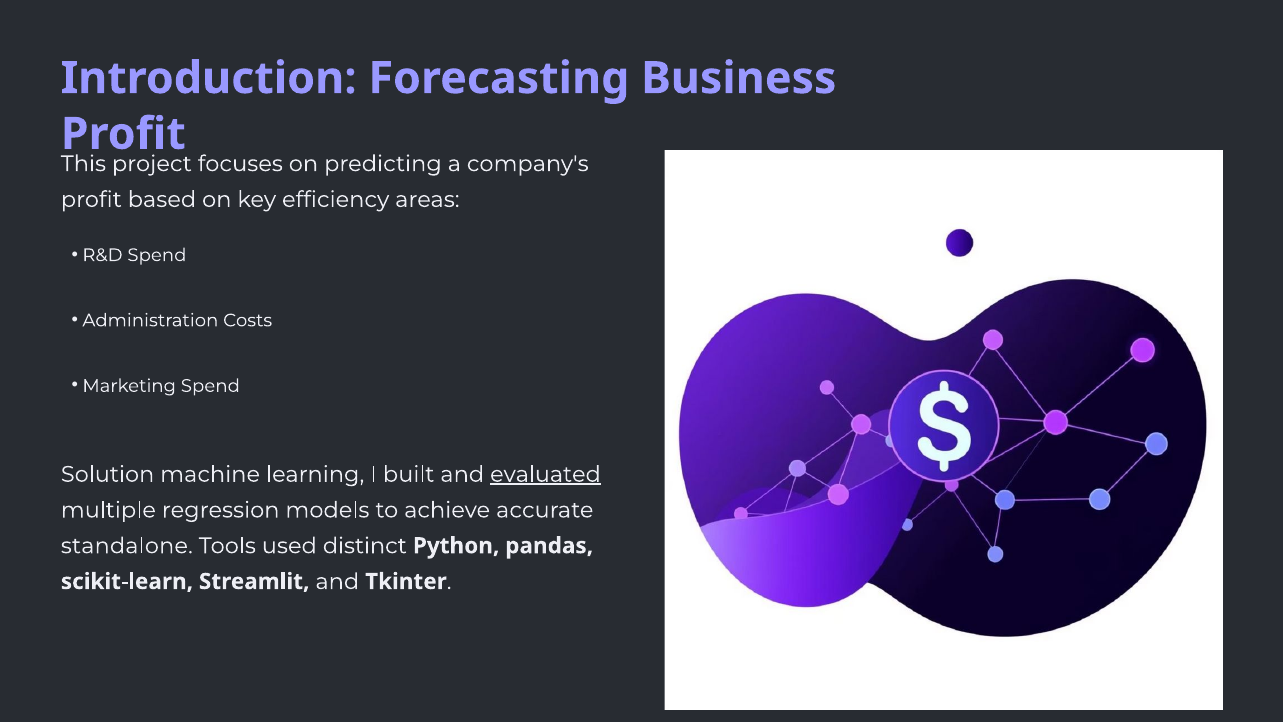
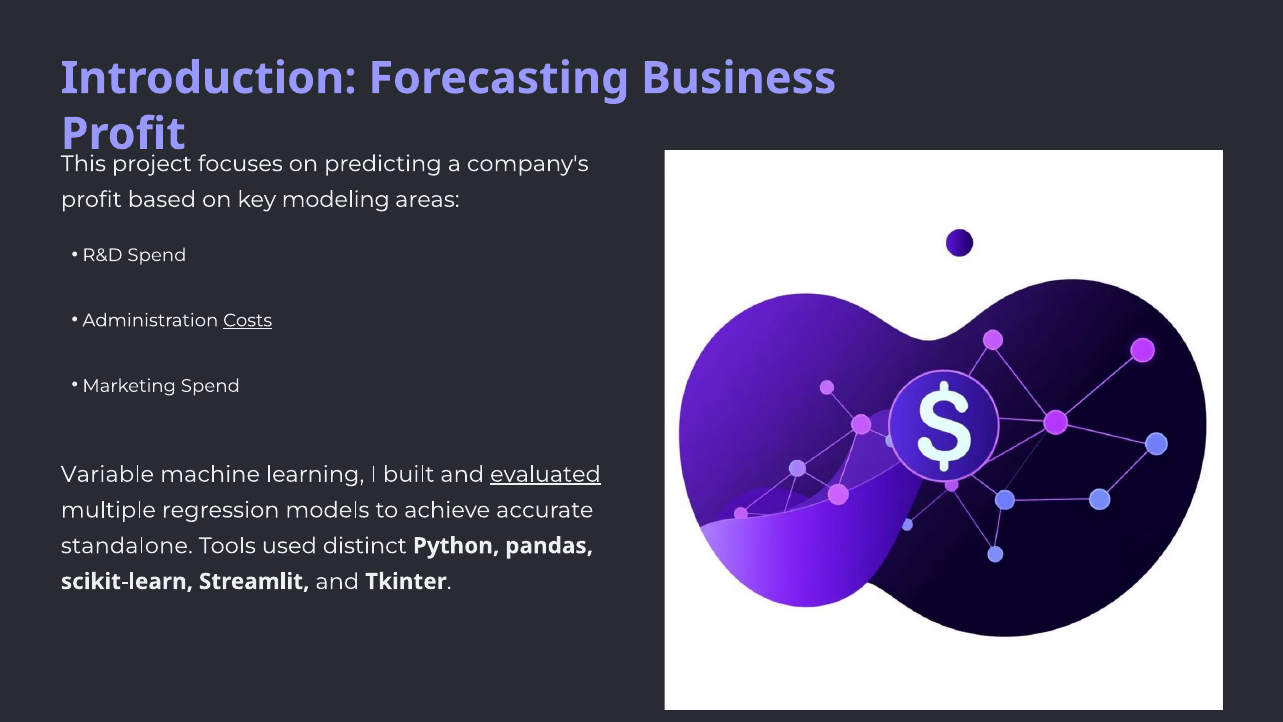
efficiency: efficiency -> modeling
Costs underline: none -> present
Solution: Solution -> Variable
